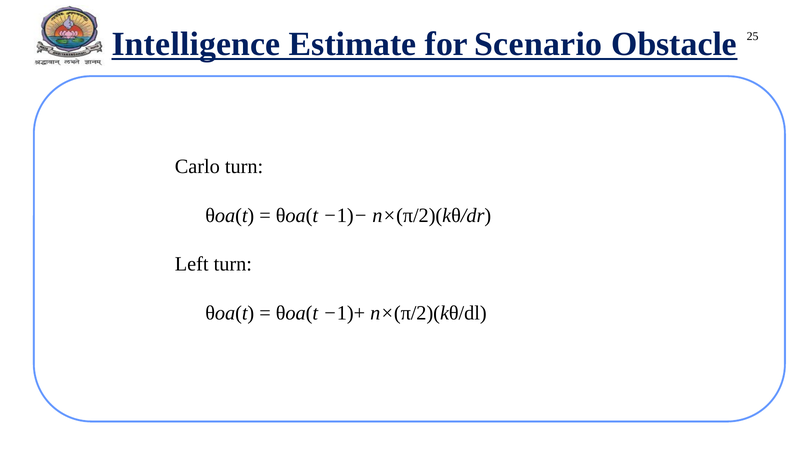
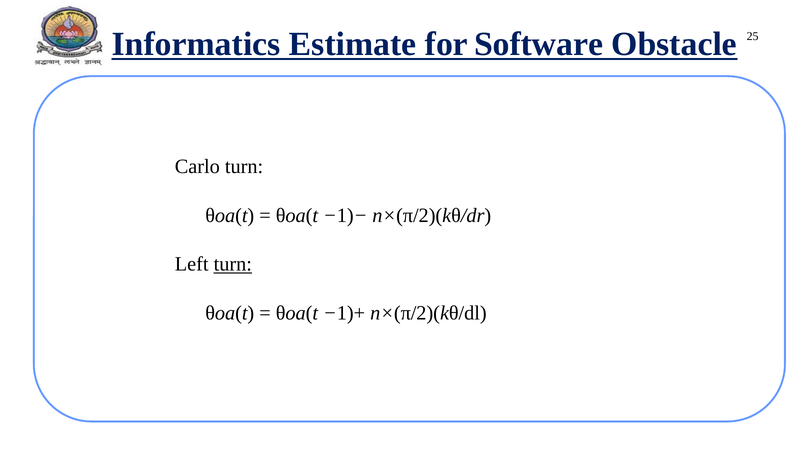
Intelligence: Intelligence -> Informatics
Scenario: Scenario -> Software
turn at (233, 264) underline: none -> present
